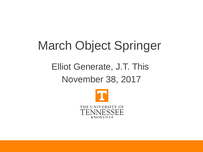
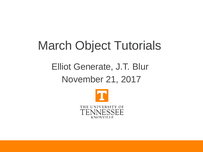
Springer: Springer -> Tutorials
This: This -> Blur
38: 38 -> 21
